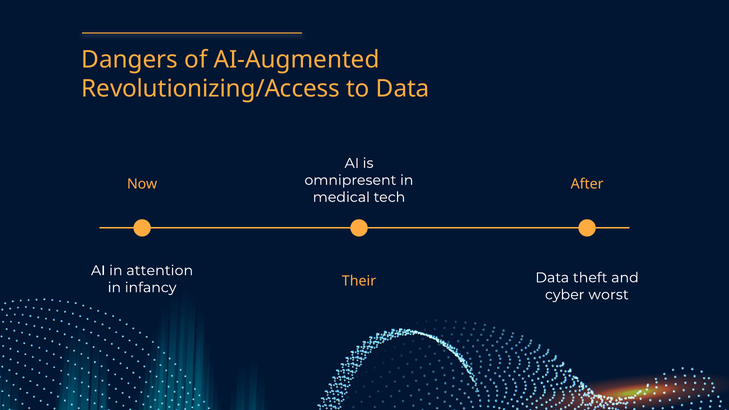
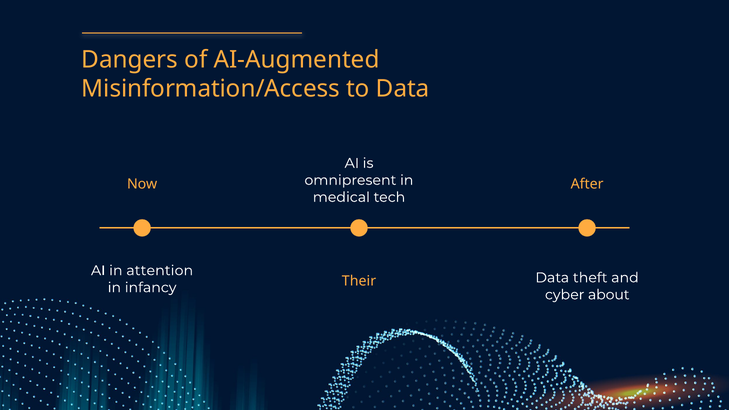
Revolutionizing/Access: Revolutionizing/Access -> Misinformation/Access
worst: worst -> about
